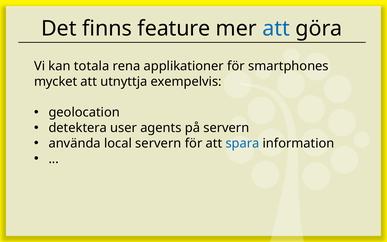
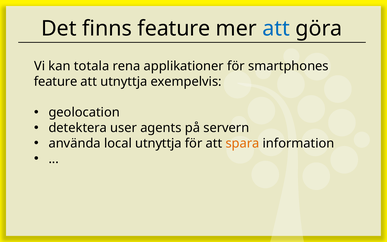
mycket at (56, 81): mycket -> feature
local servern: servern -> utnyttja
spara colour: blue -> orange
